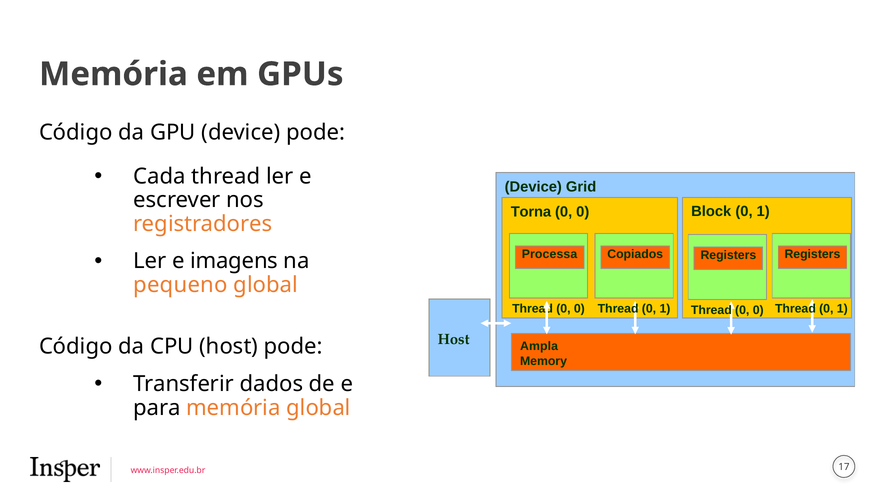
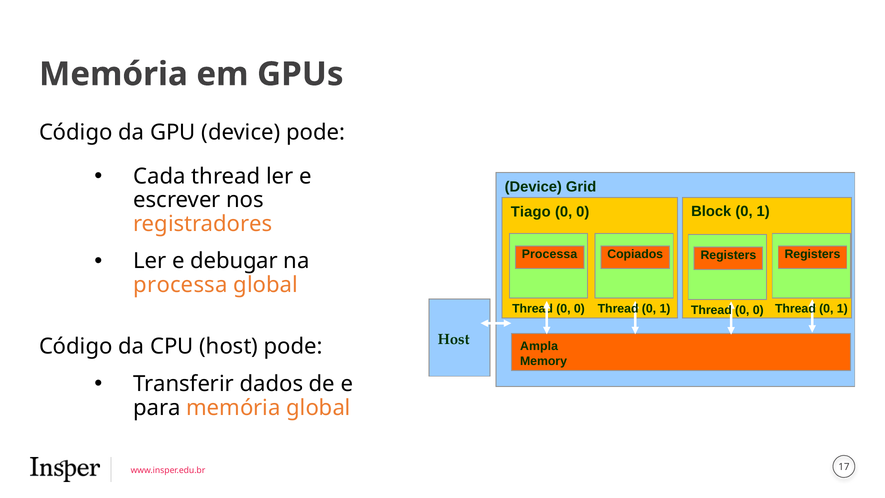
Torna: Torna -> Tiago
imagens: imagens -> debugar
pequeno at (180, 285): pequeno -> processa
